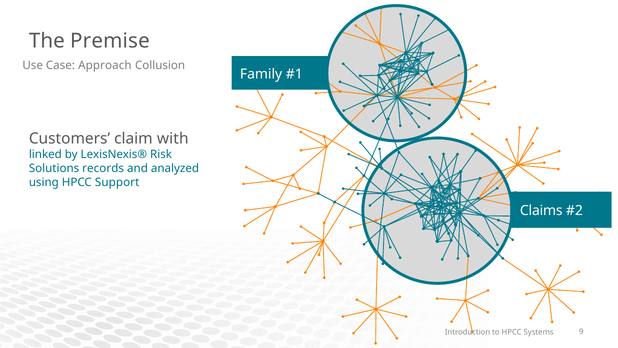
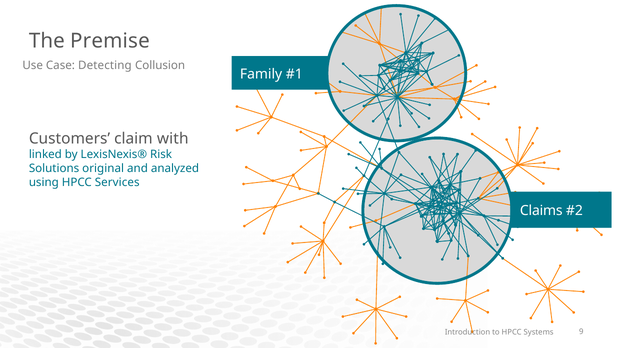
Approach: Approach -> Detecting
records: records -> original
Support: Support -> Services
